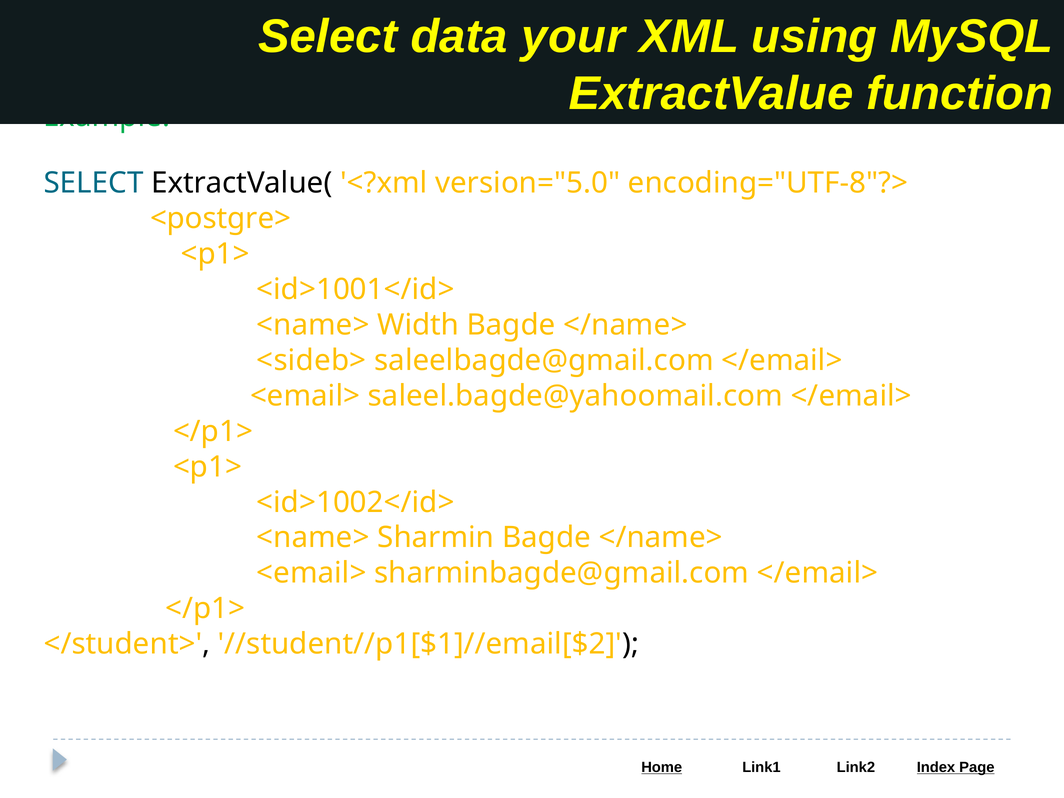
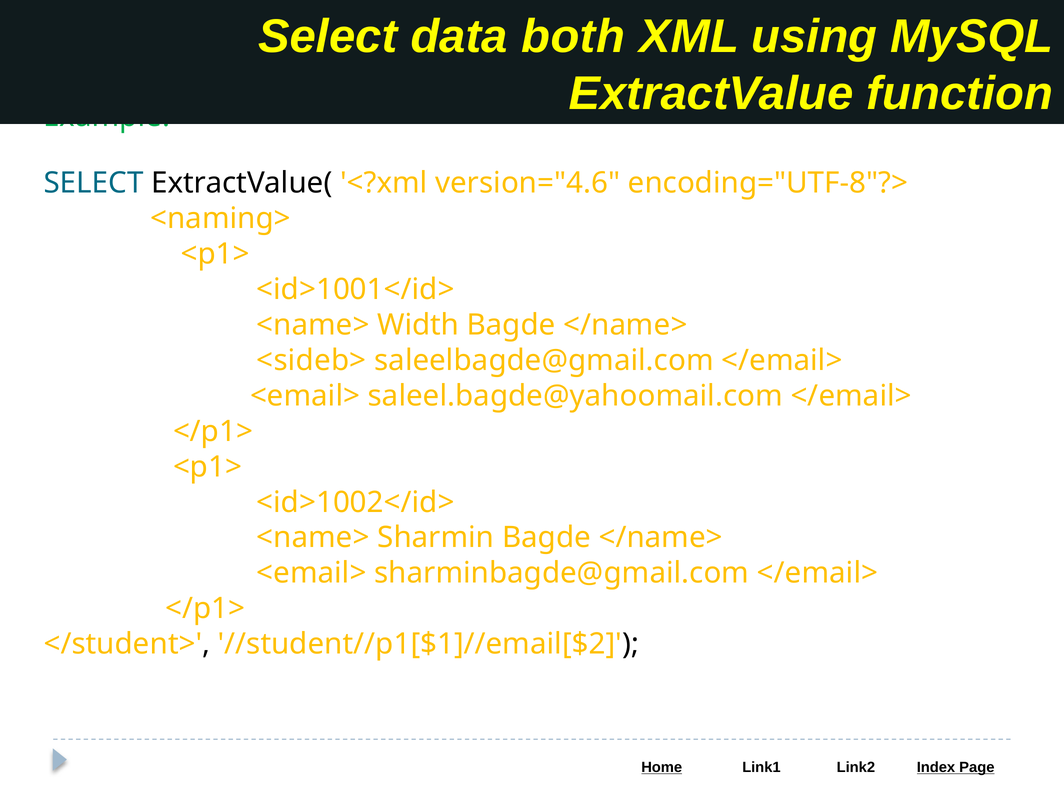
your: your -> both
version="5.0: version="5.0 -> version="4.6
<postgre>: <postgre> -> <naming>
